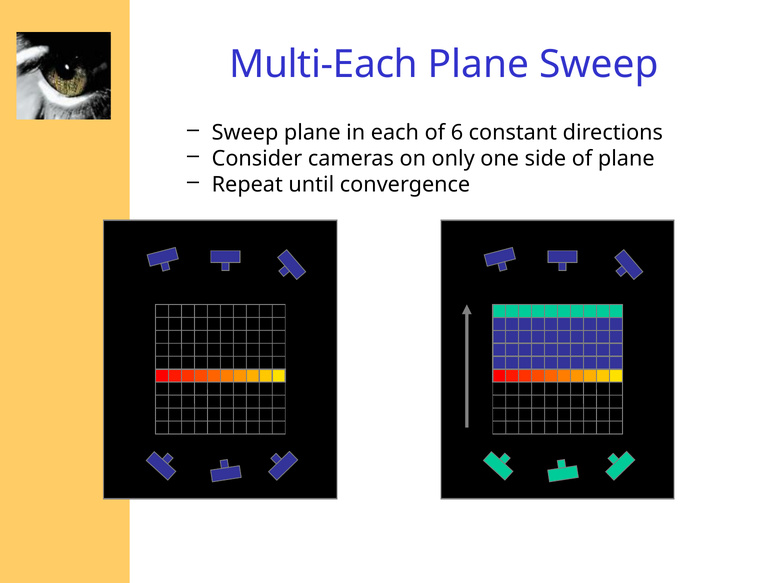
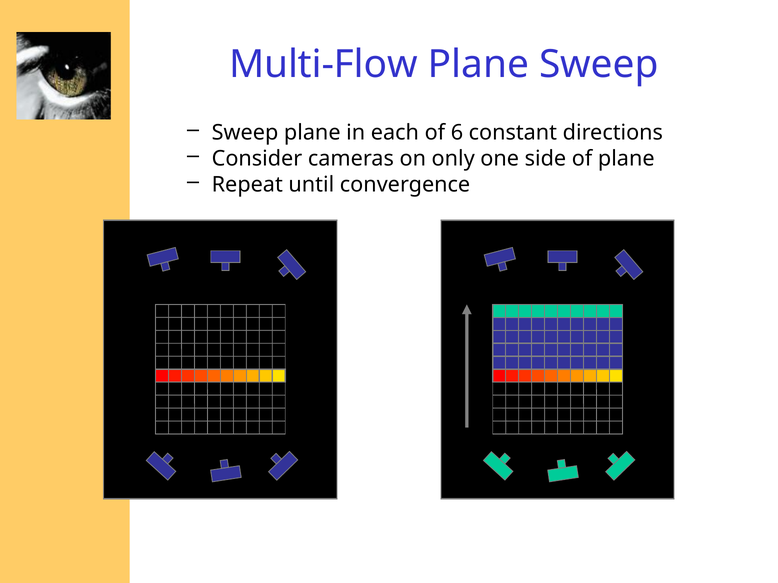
Multi-Each: Multi-Each -> Multi-Flow
